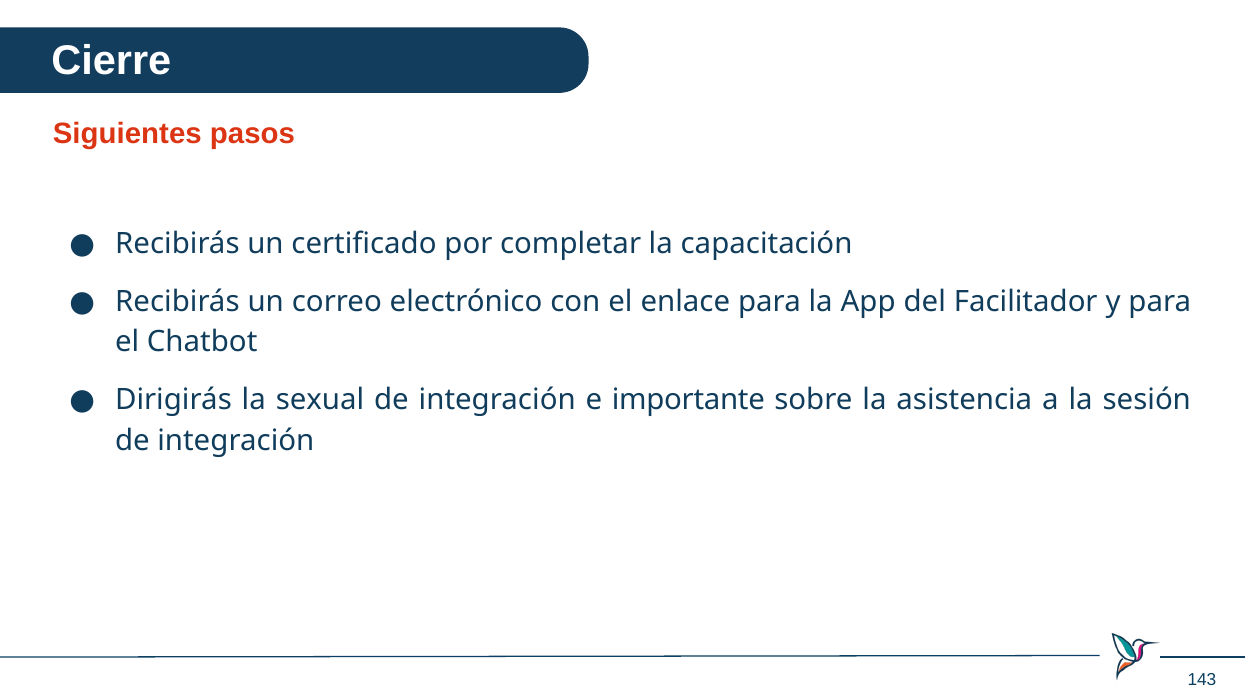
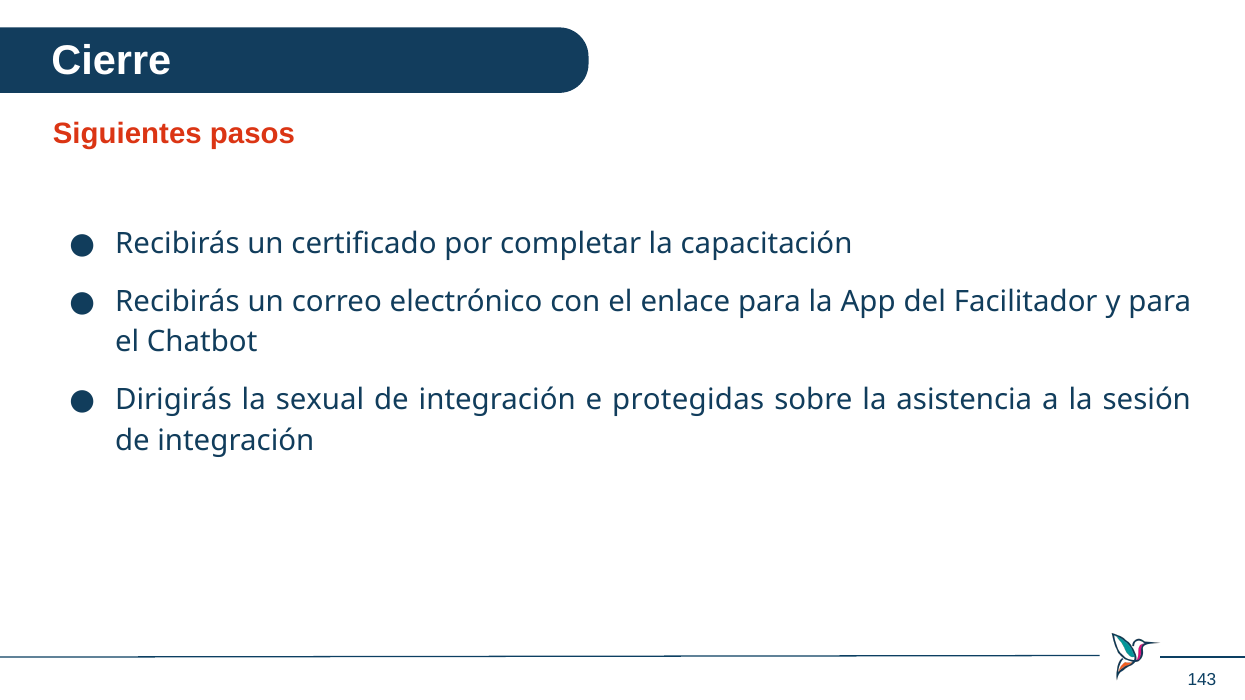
importante: importante -> protegidas
